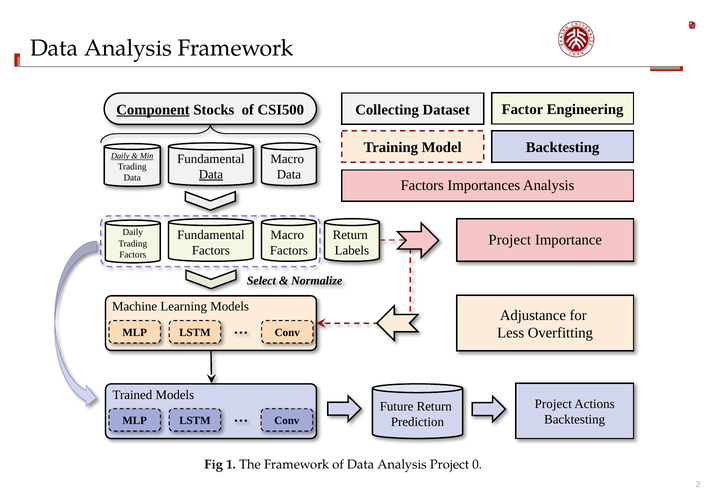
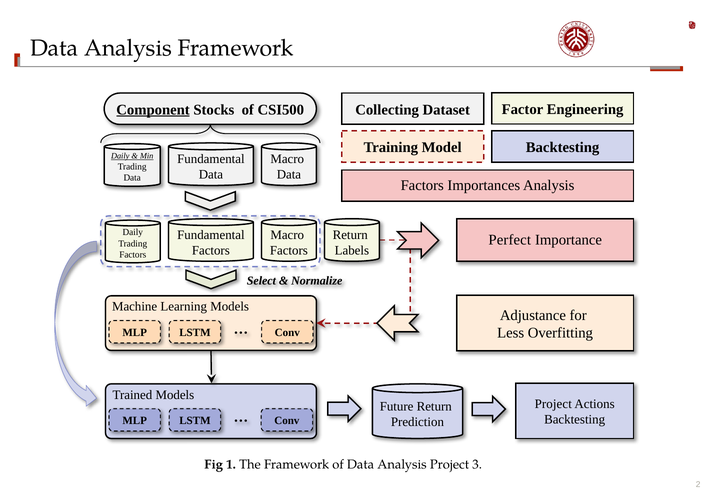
Data at (211, 175) underline: present -> none
Project at (510, 240): Project -> Perfect
0: 0 -> 3
